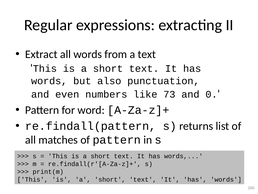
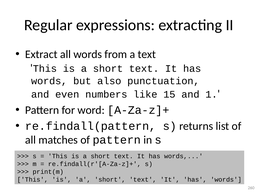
73: 73 -> 15
0: 0 -> 1
